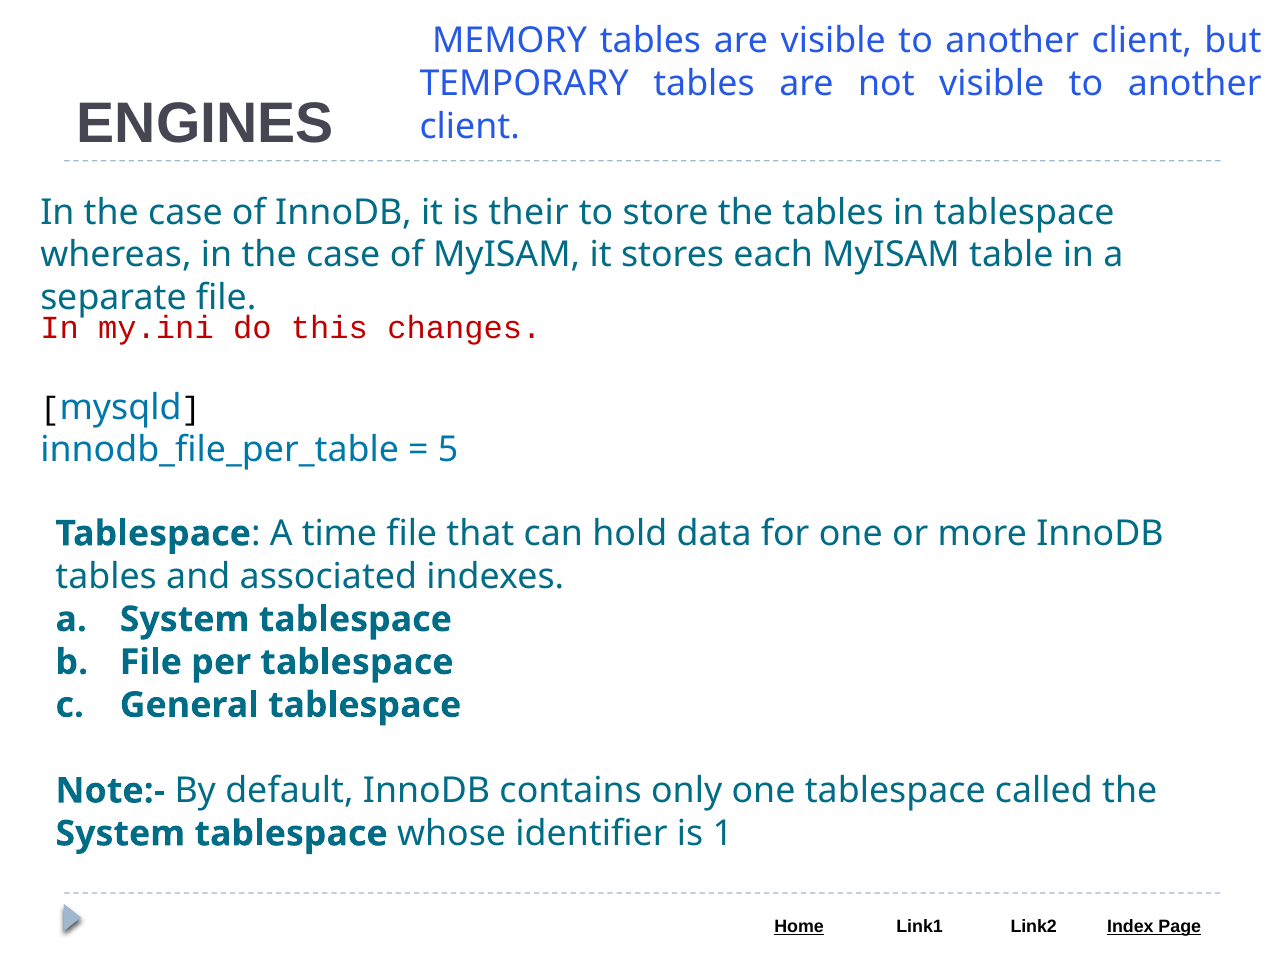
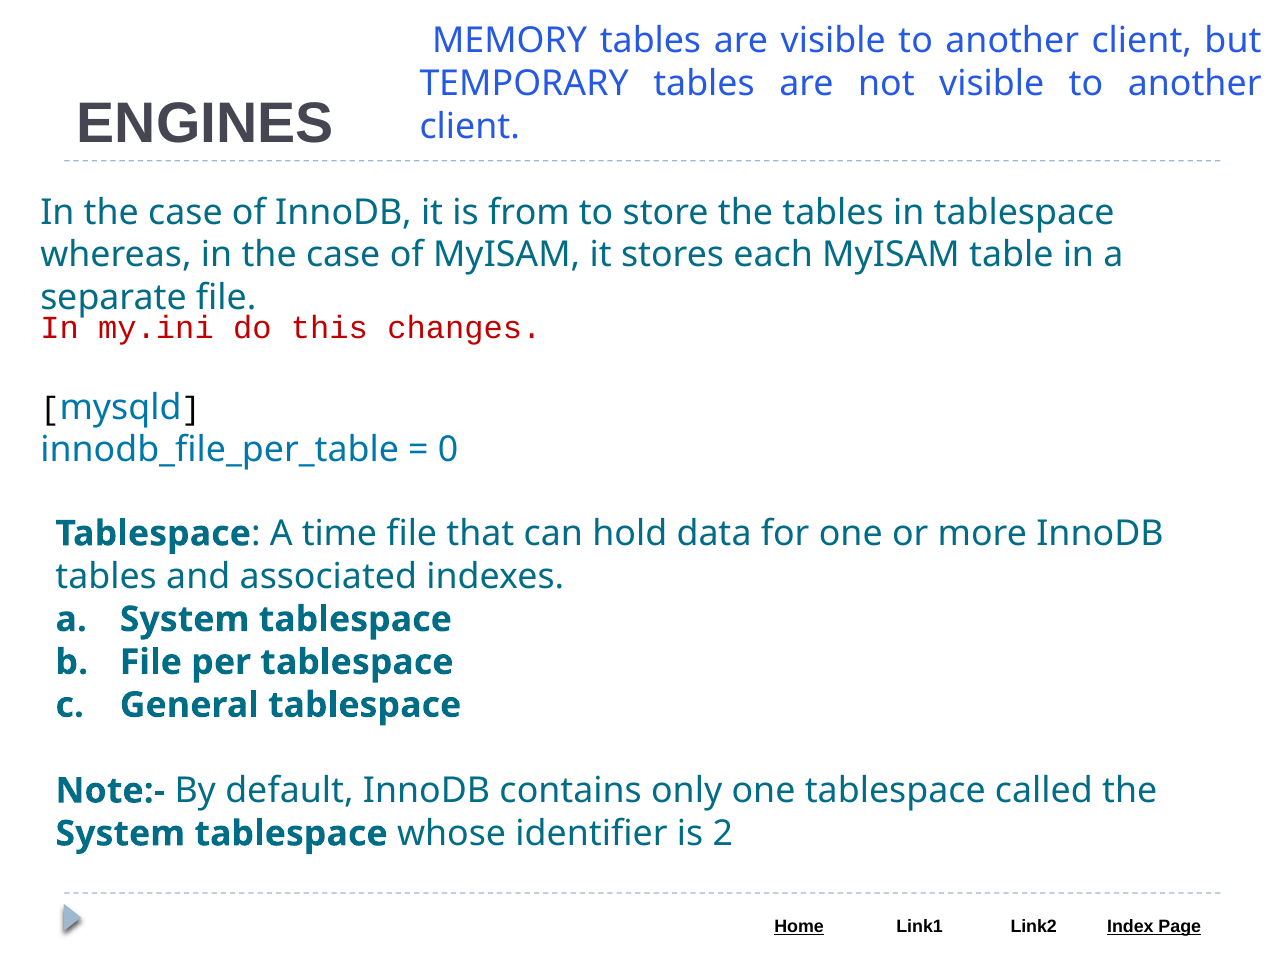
their: their -> from
5: 5 -> 0
1: 1 -> 2
